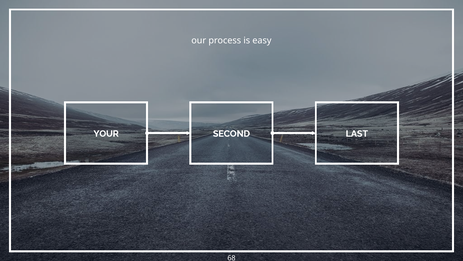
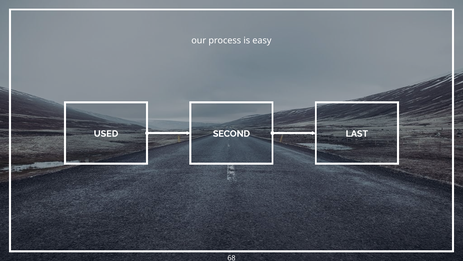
YOUR: YOUR -> USED
